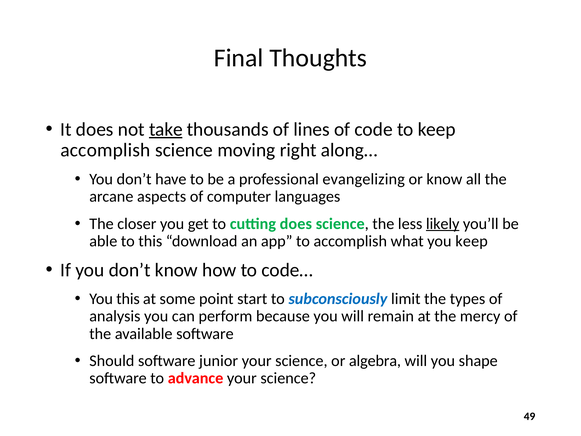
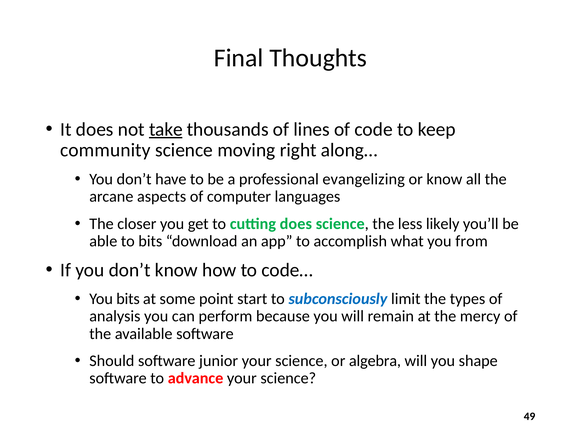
accomplish at (105, 150): accomplish -> community
likely underline: present -> none
to this: this -> bits
you keep: keep -> from
You this: this -> bits
